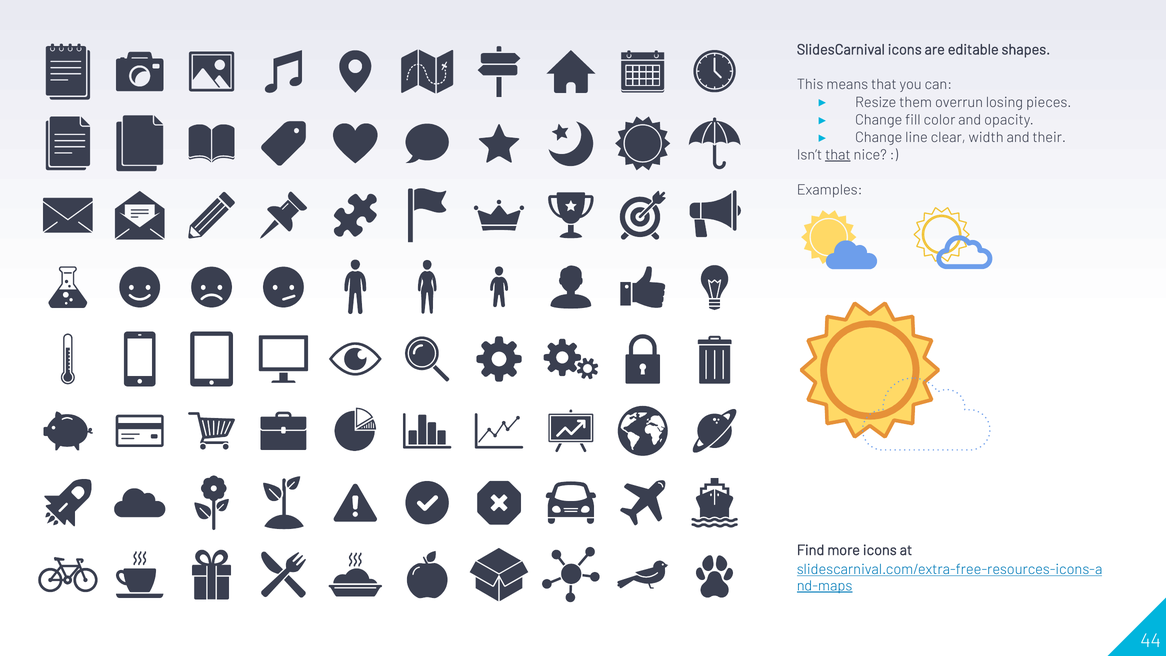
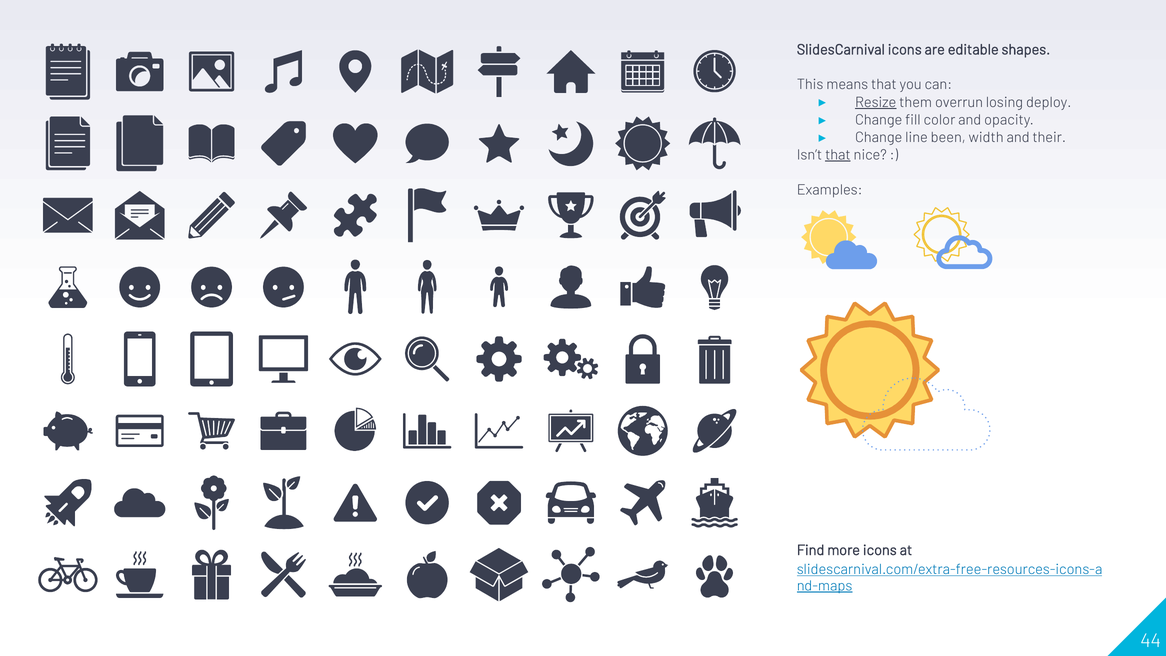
Resize underline: none -> present
pieces: pieces -> deploy
clear: clear -> been
